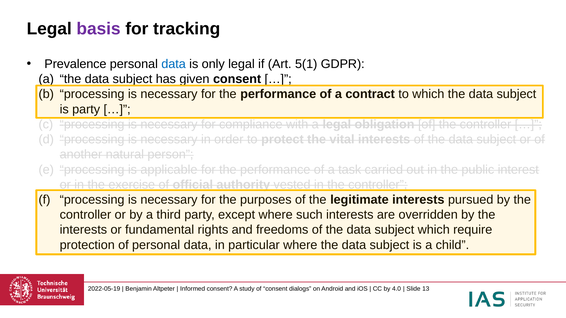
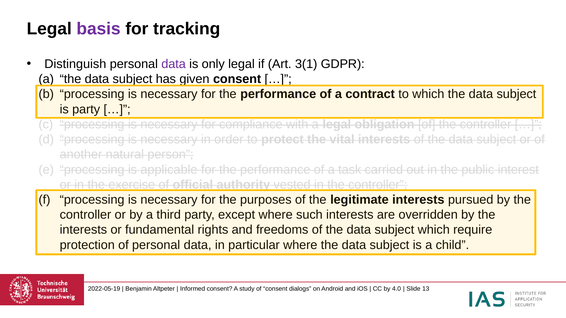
Prevalence: Prevalence -> Distinguish
data at (174, 64) colour: blue -> purple
5(1: 5(1 -> 3(1
